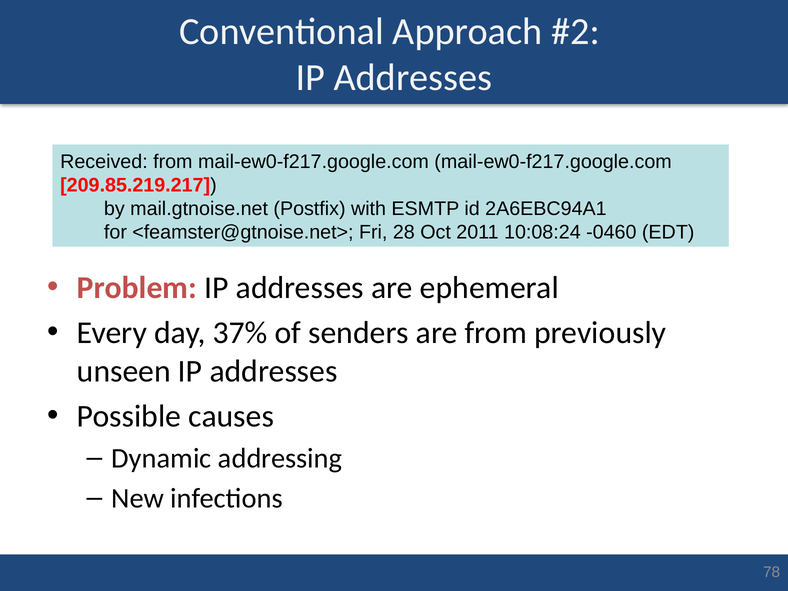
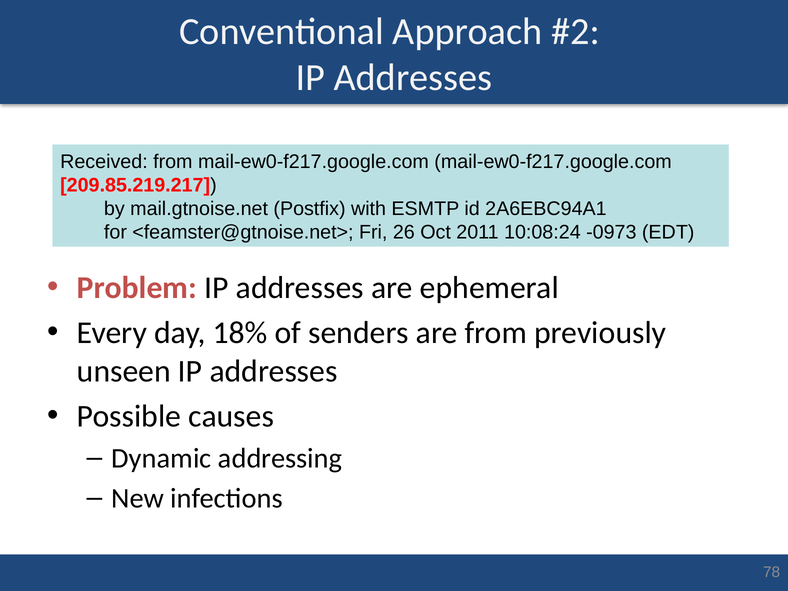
28: 28 -> 26
-0460: -0460 -> -0973
37%: 37% -> 18%
